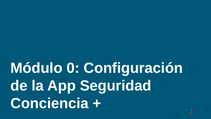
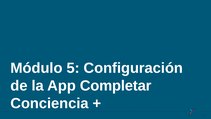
0: 0 -> 5
Seguridad: Seguridad -> Completar
